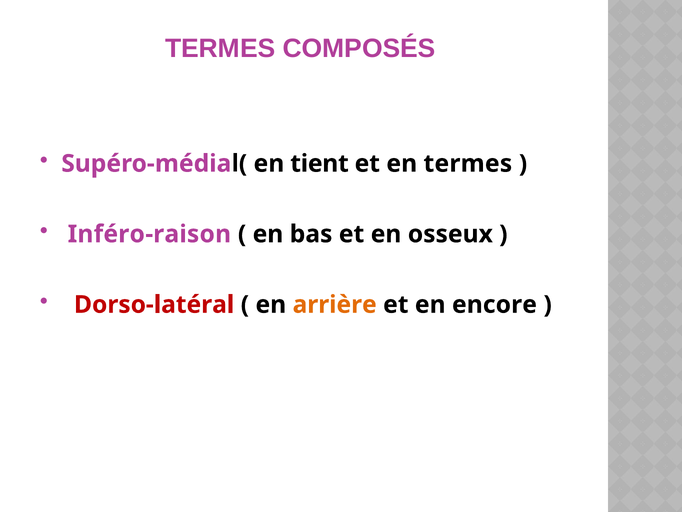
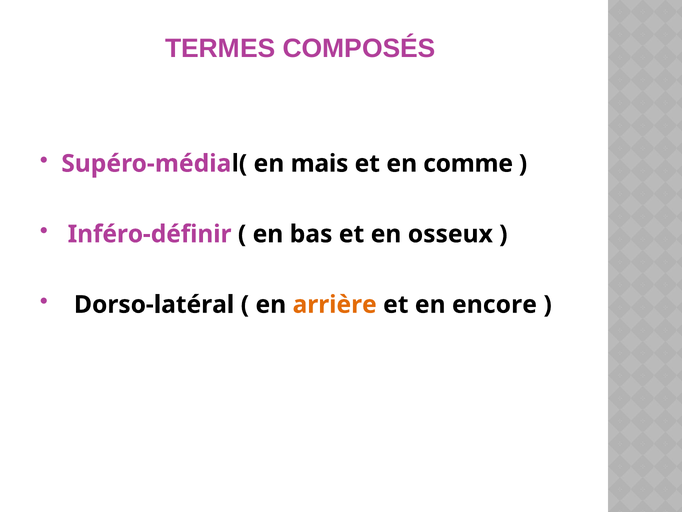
tient: tient -> mais
en termes: termes -> comme
Inféro-raison: Inféro-raison -> Inféro-définir
Dorso-latéral colour: red -> black
